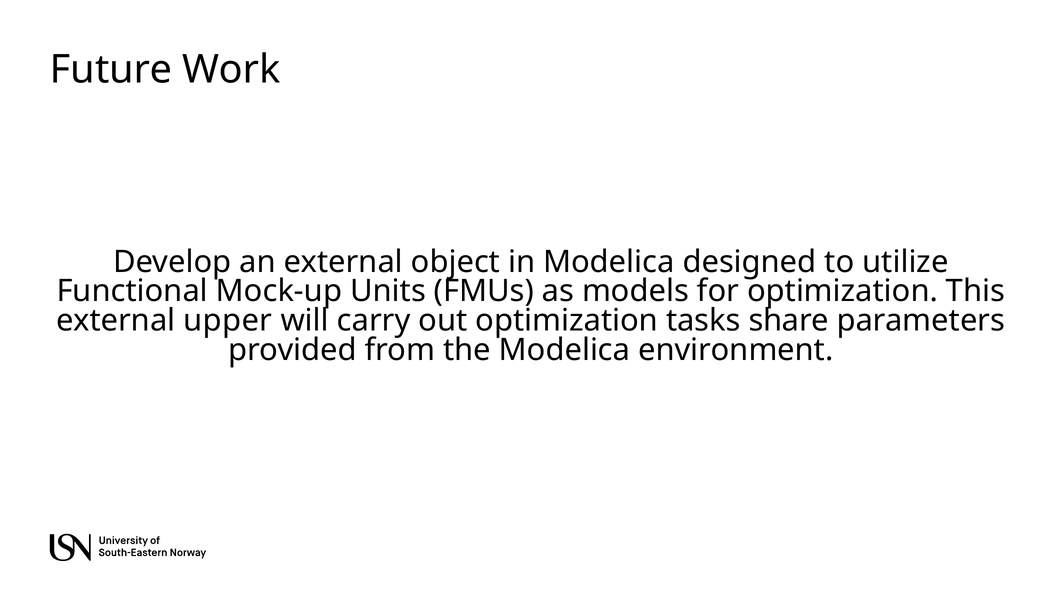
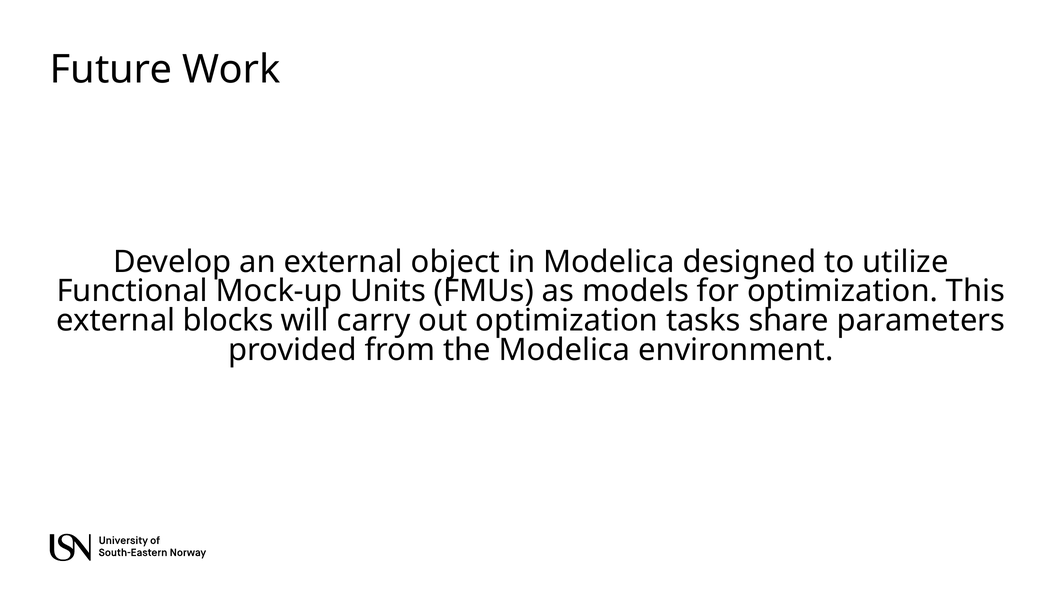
upper: upper -> blocks
